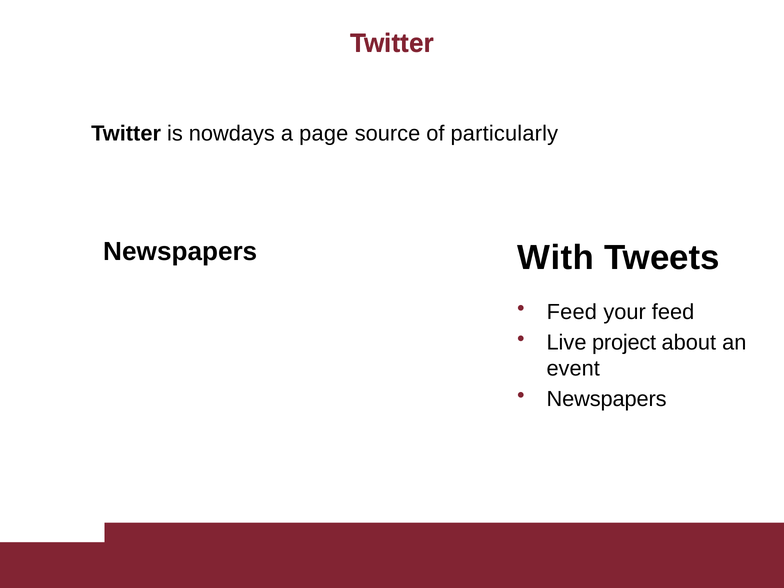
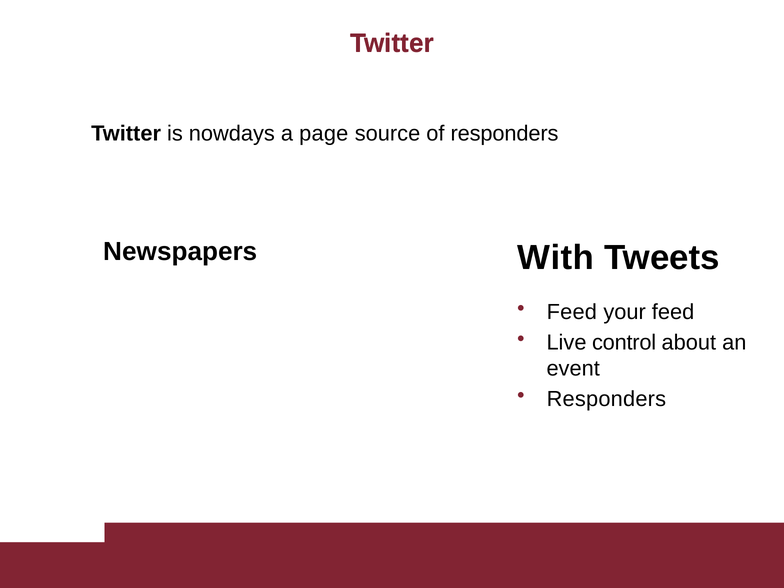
of particularly: particularly -> responders
project: project -> control
Newspapers at (607, 399): Newspapers -> Responders
